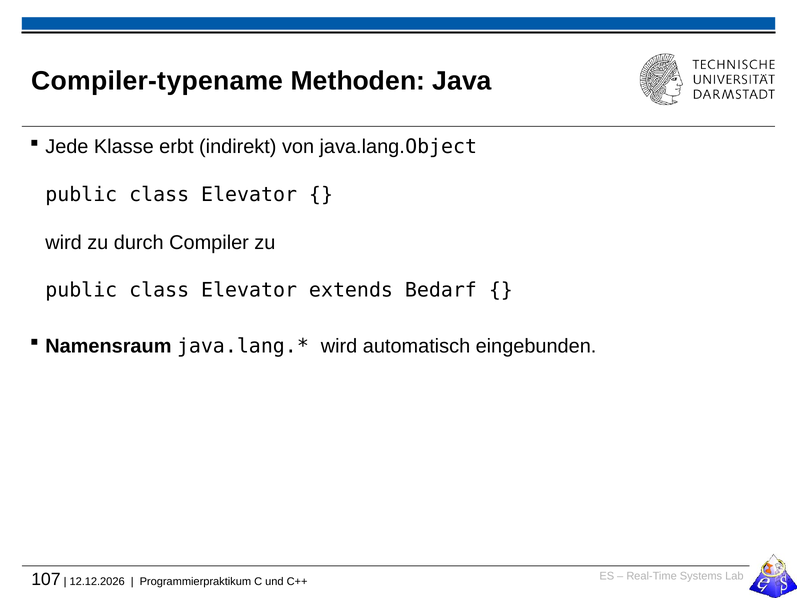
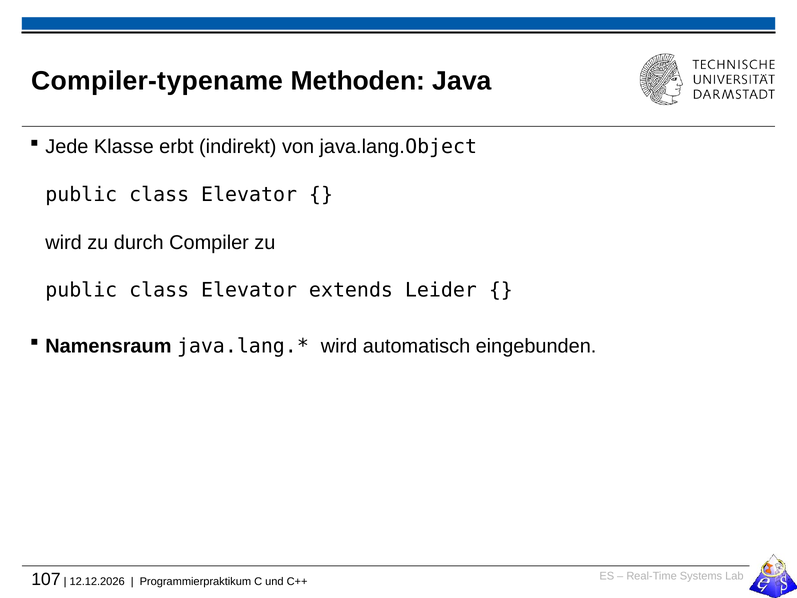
Bedarf: Bedarf -> Leider
